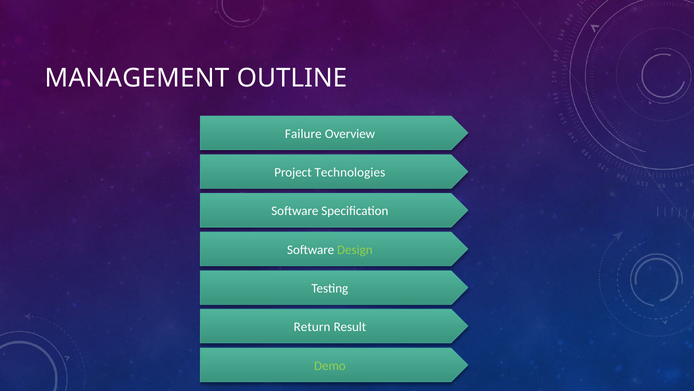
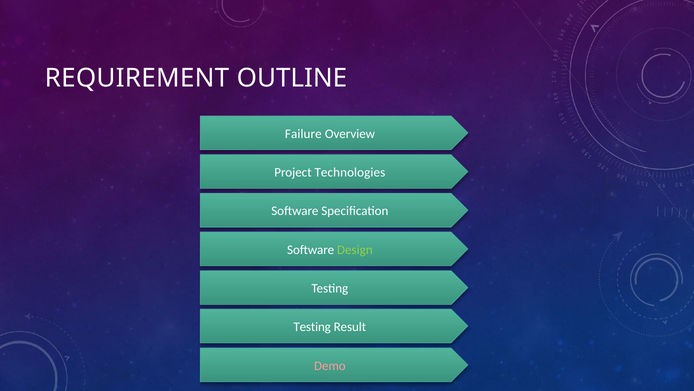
MANAGEMENT: MANAGEMENT -> REQUIREMENT
Return at (312, 326): Return -> Testing
Demo colour: light green -> pink
